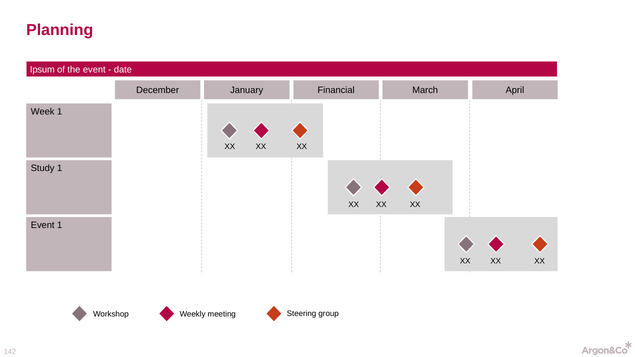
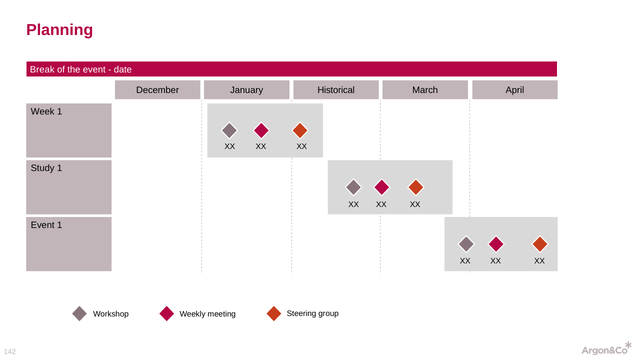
Ipsum: Ipsum -> Break
Financial: Financial -> Historical
